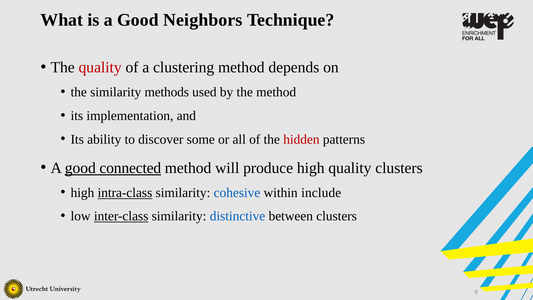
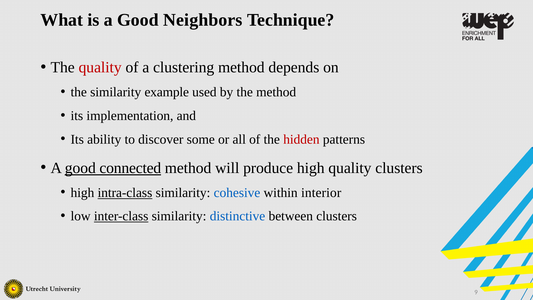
methods: methods -> example
include: include -> interior
